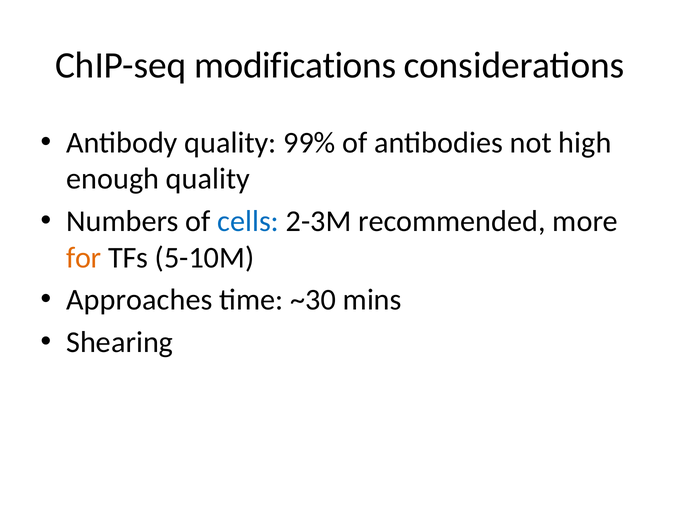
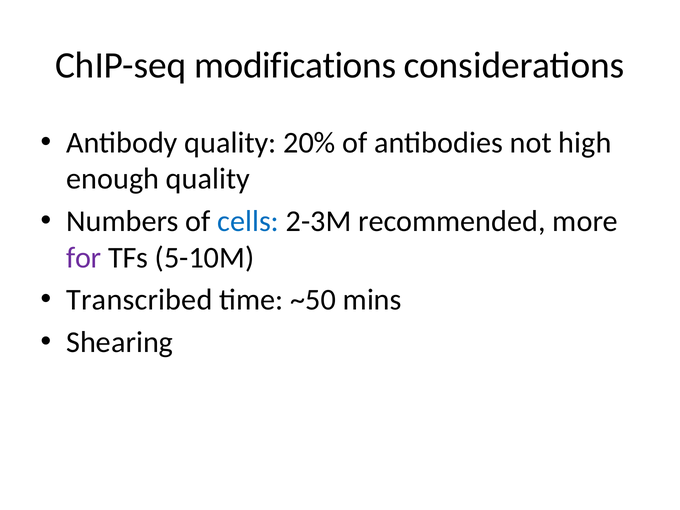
99%: 99% -> 20%
for colour: orange -> purple
Approaches: Approaches -> Transcribed
~30: ~30 -> ~50
